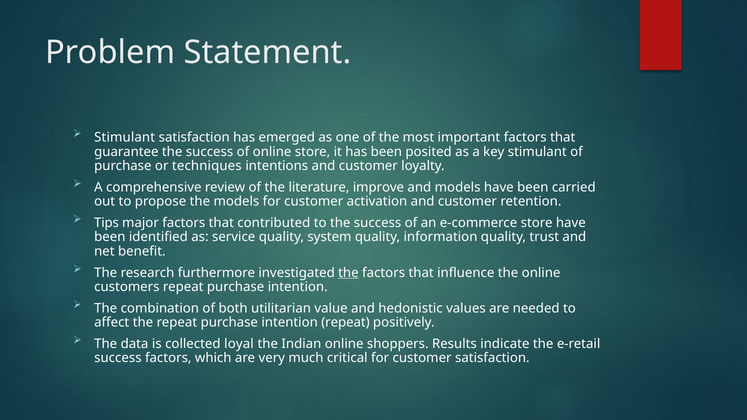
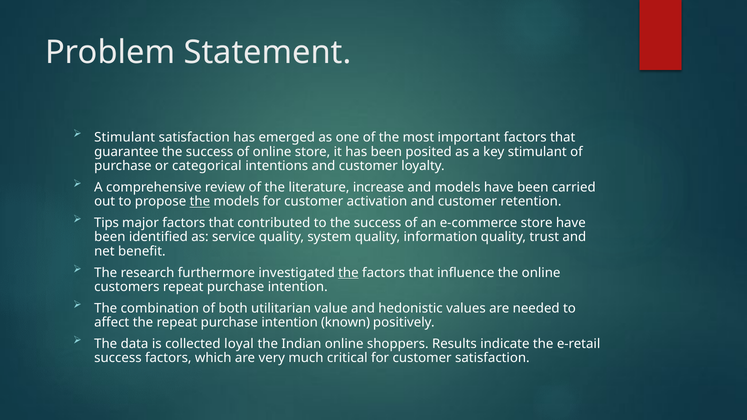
techniques: techniques -> categorical
improve: improve -> increase
the at (200, 202) underline: none -> present
intention repeat: repeat -> known
